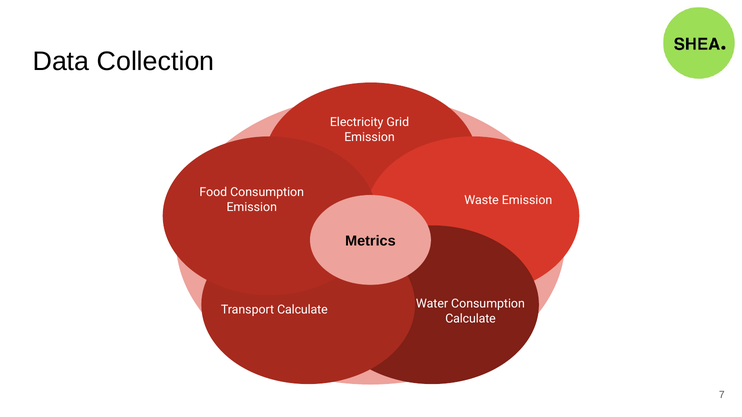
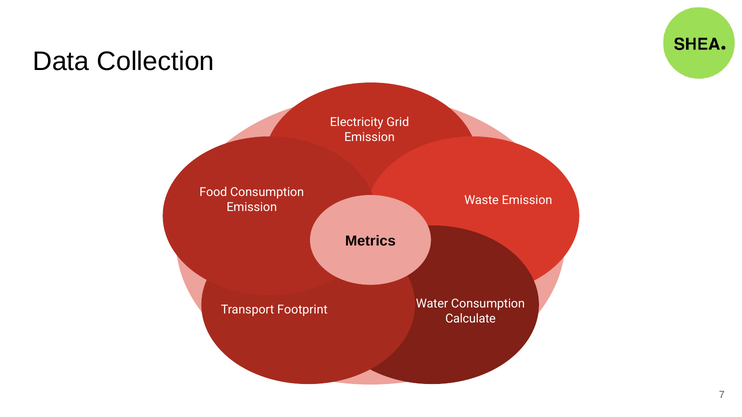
Transport Calculate: Calculate -> Footprint
